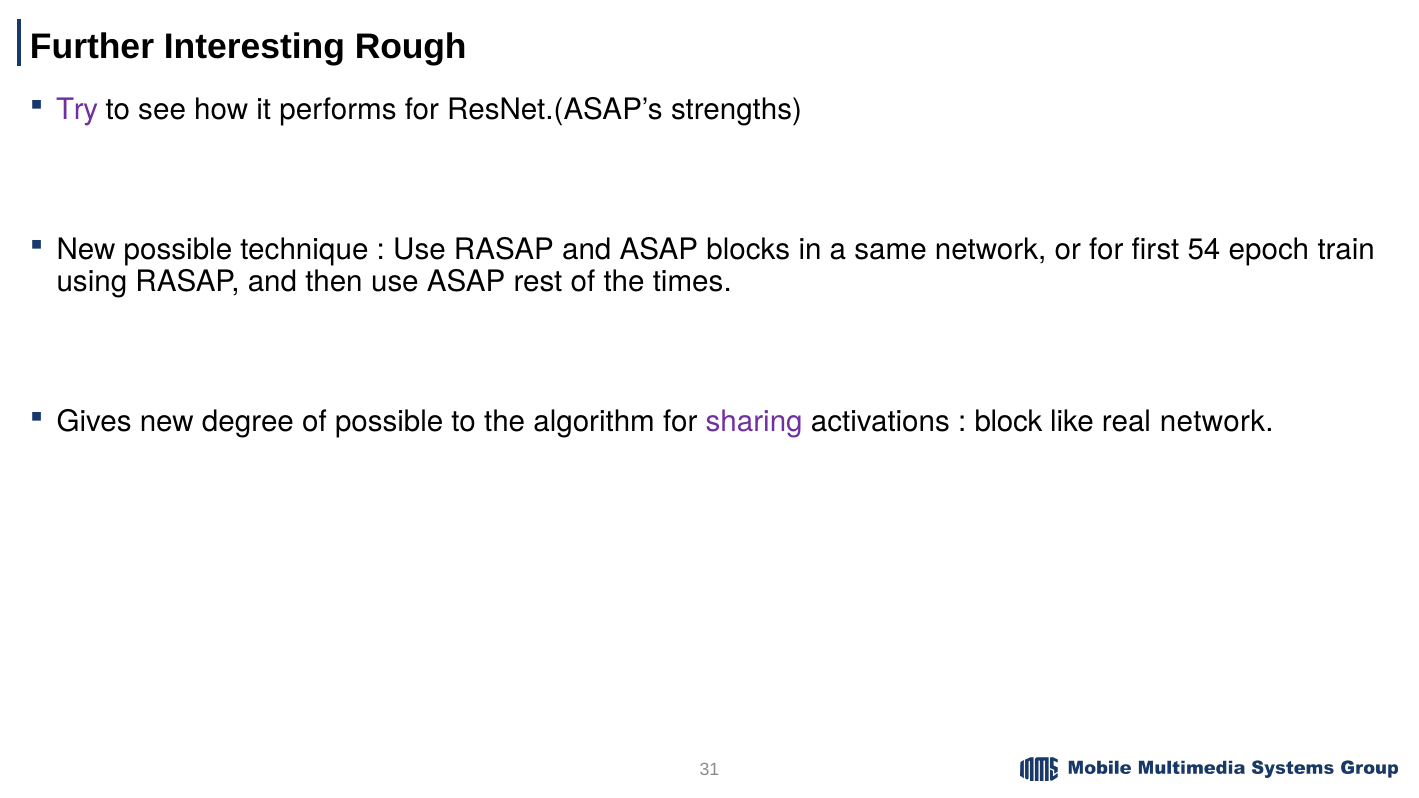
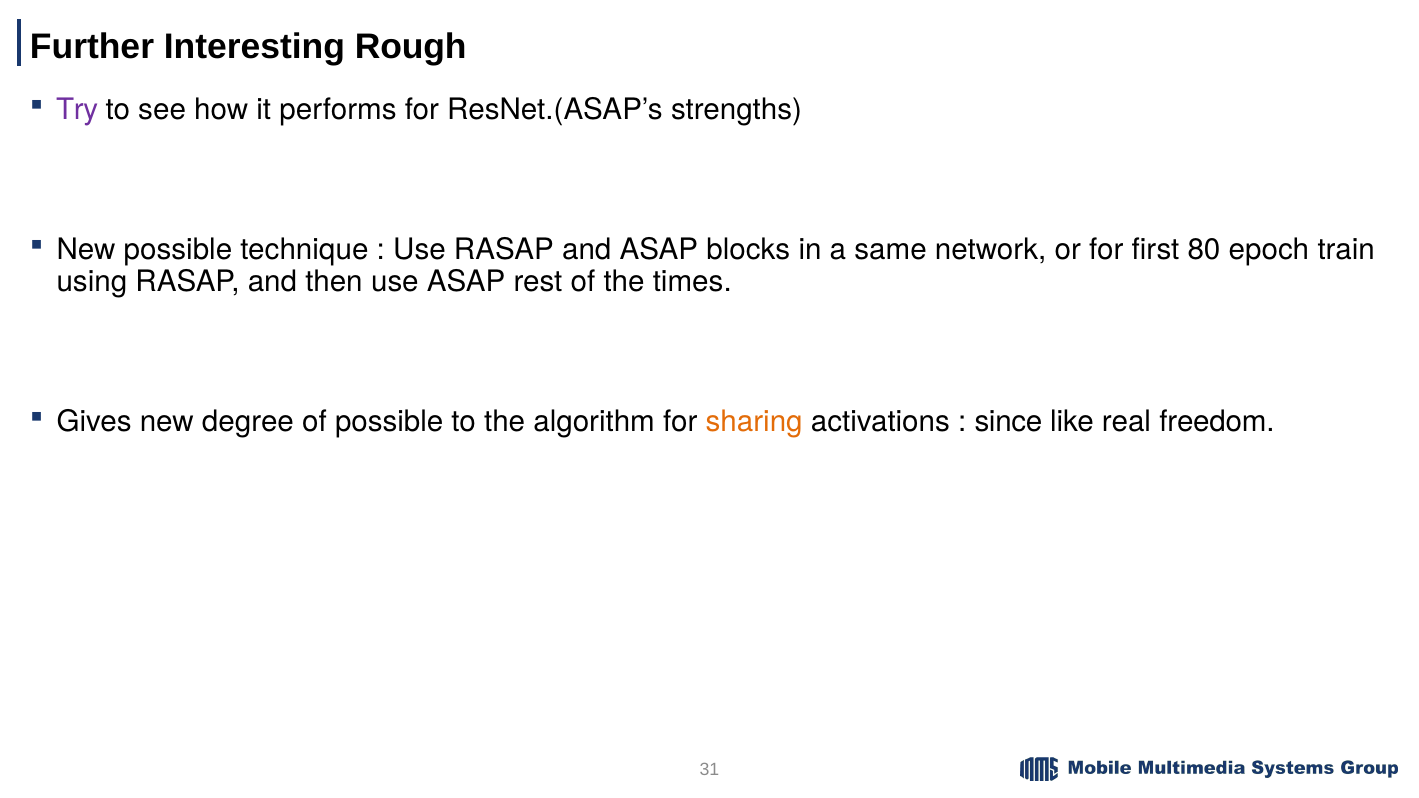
54: 54 -> 80
sharing colour: purple -> orange
block: block -> since
real network: network -> freedom
